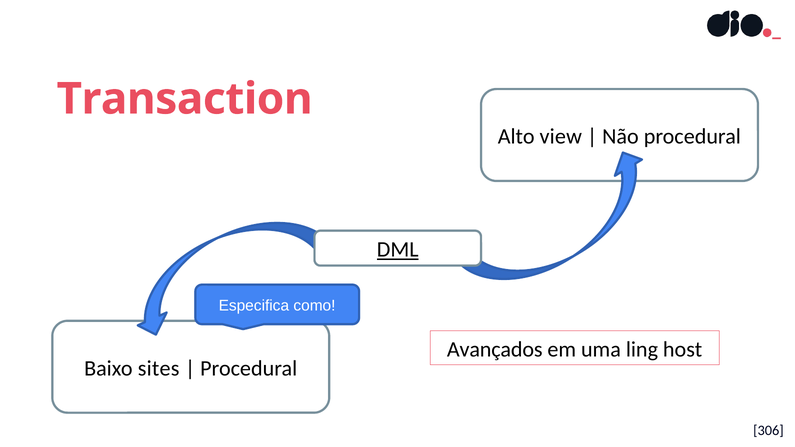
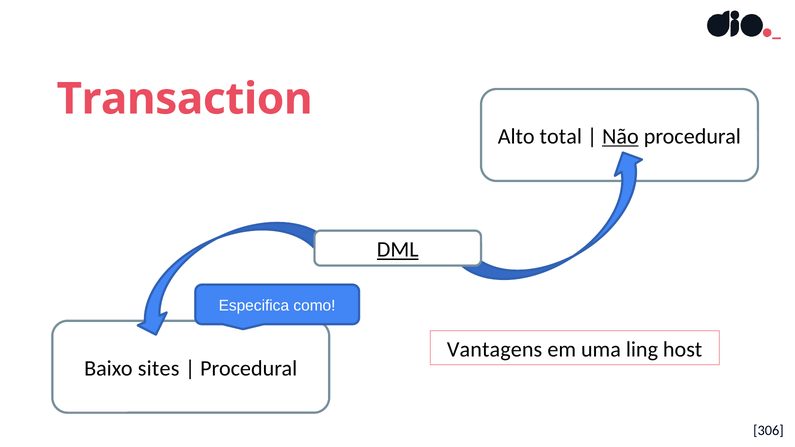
view: view -> total
Não underline: none -> present
Avançados: Avançados -> Vantagens
